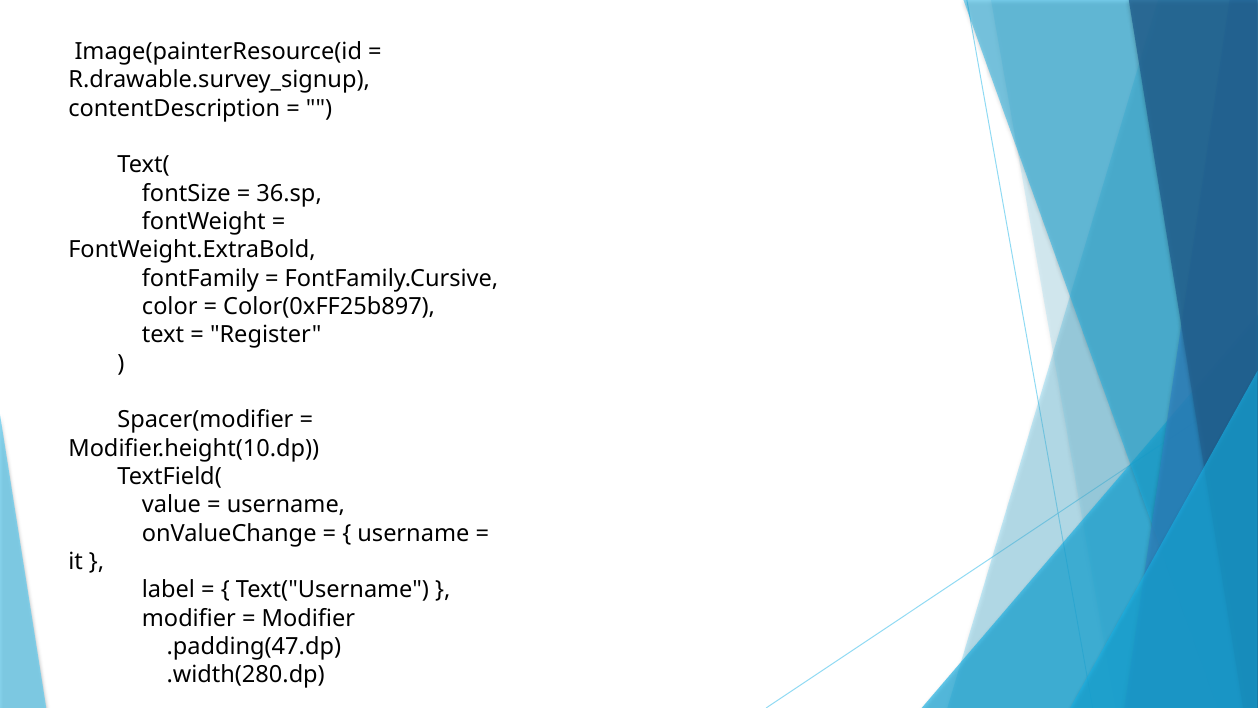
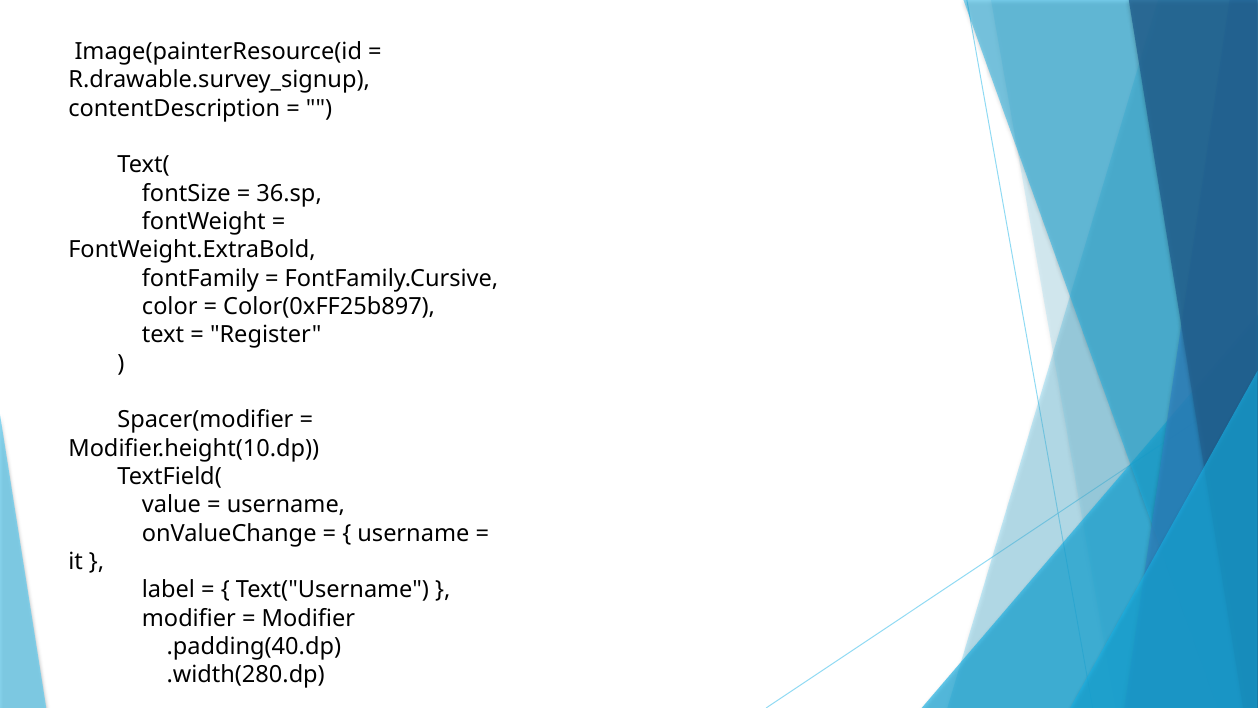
.padding(47.dp: .padding(47.dp -> .padding(40.dp
